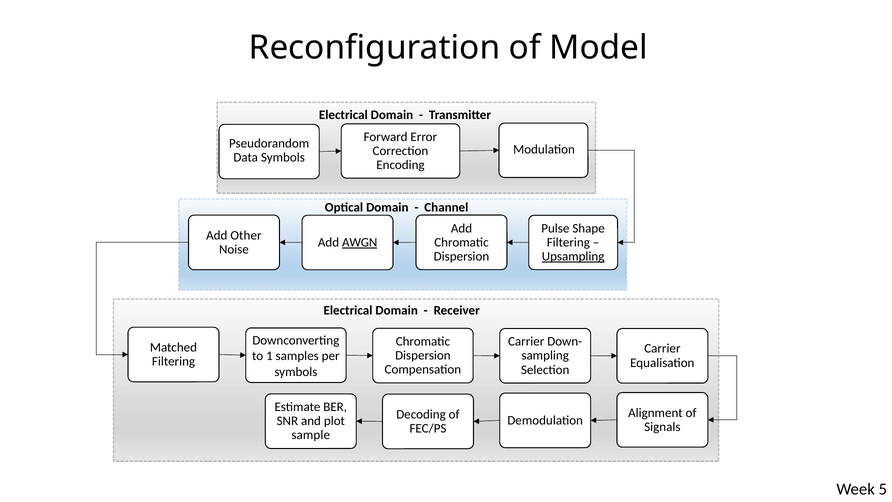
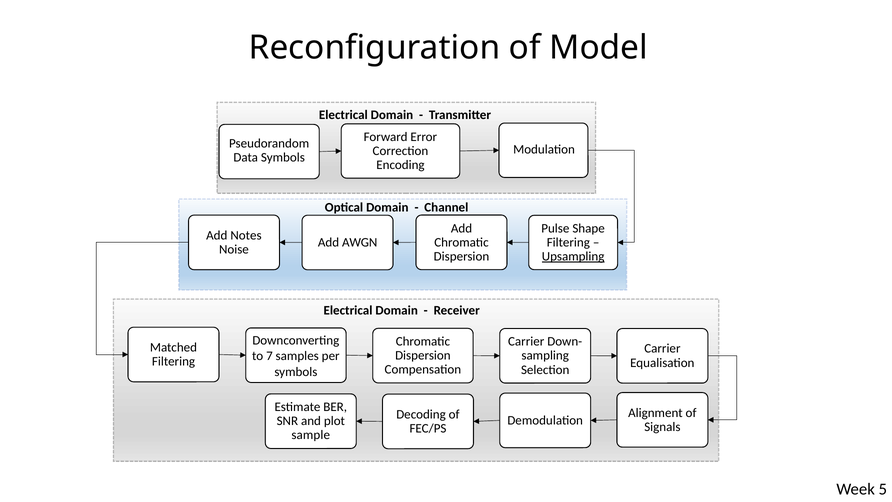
Other: Other -> Notes
AWGN underline: present -> none
1: 1 -> 7
